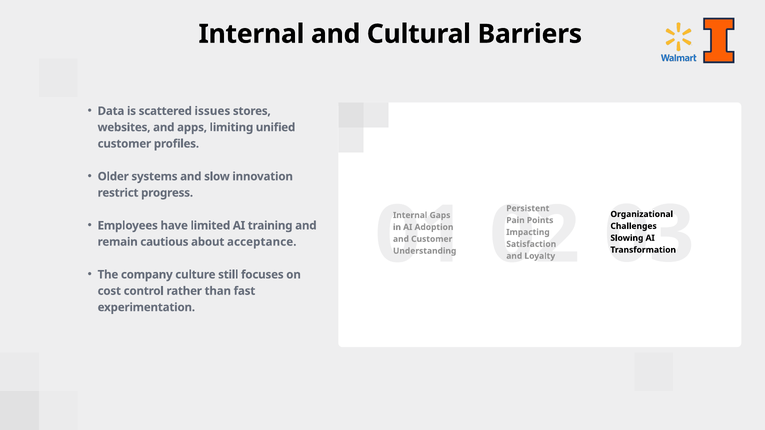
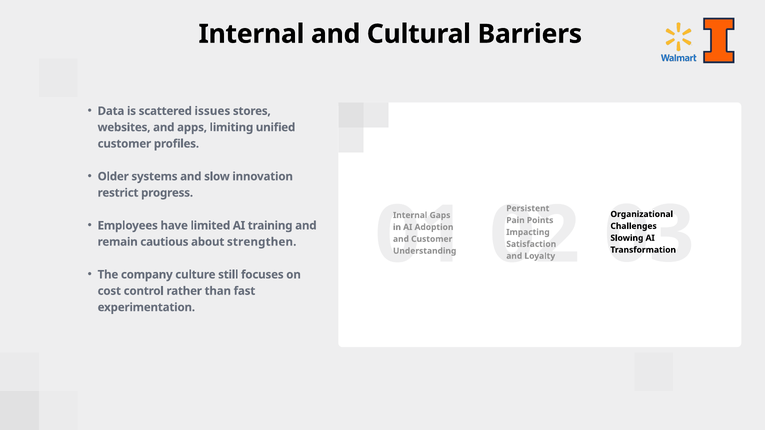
acceptance: acceptance -> strengthen
